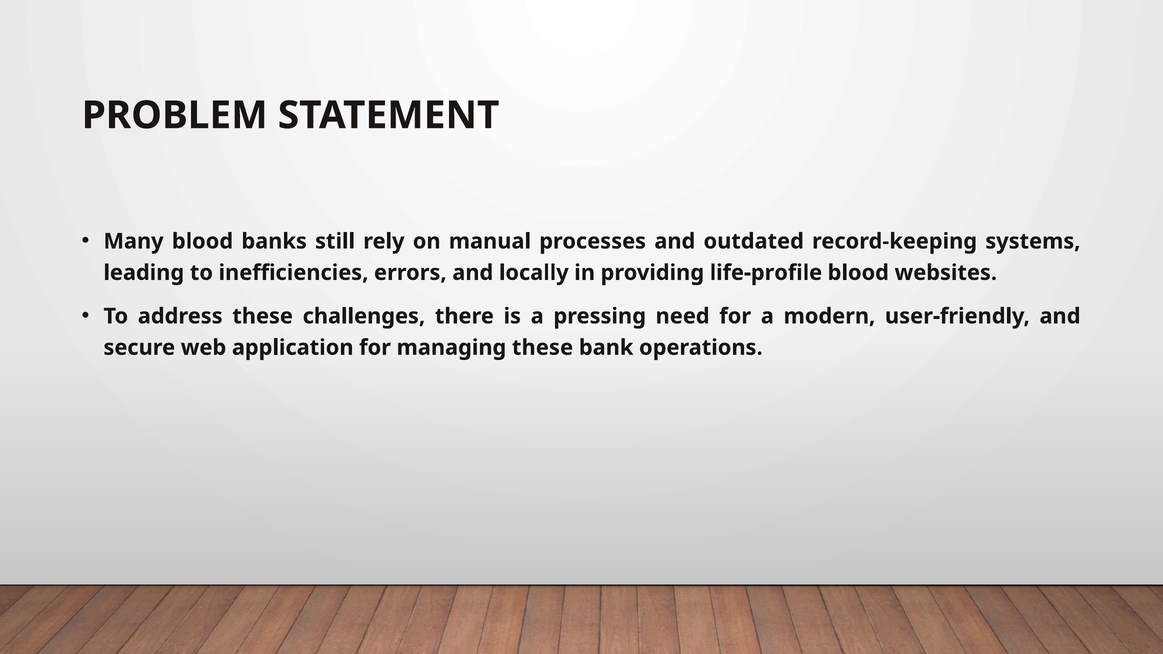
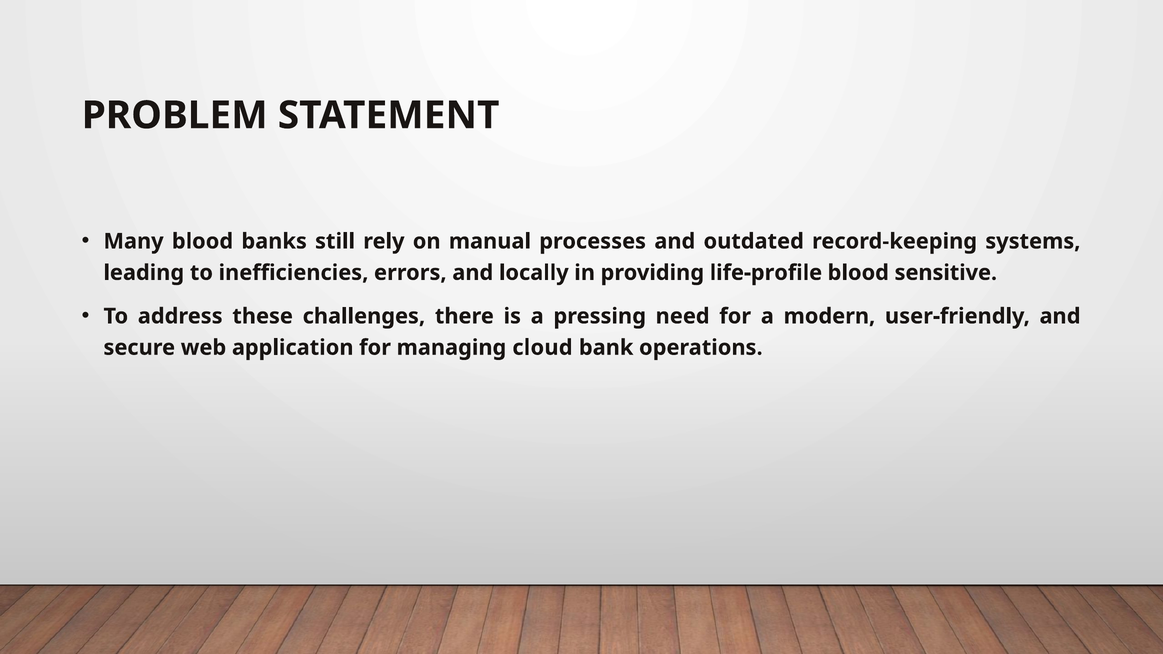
websites: websites -> sensitive
managing these: these -> cloud
